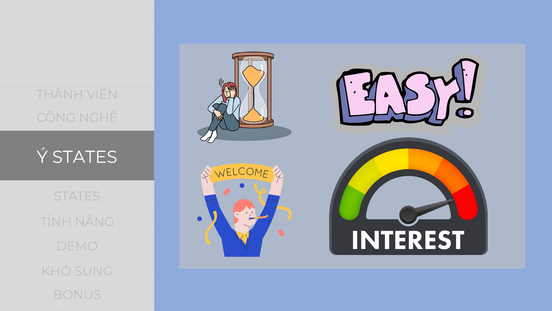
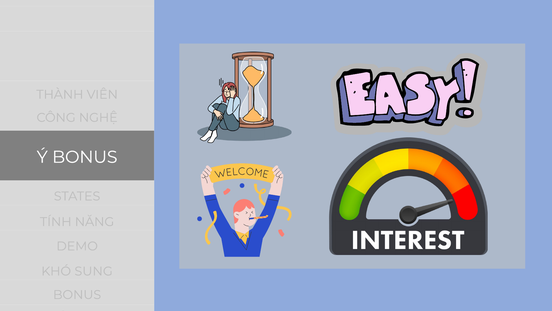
Ý STATES: STATES -> BONUS
